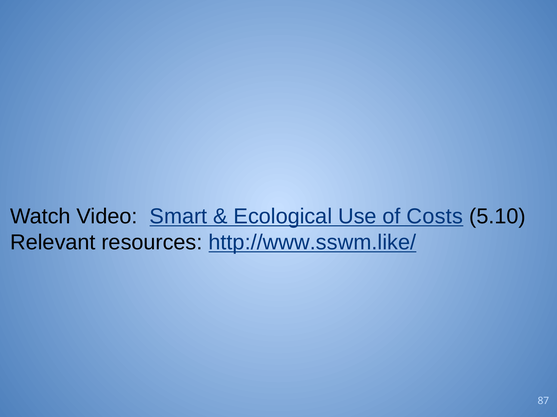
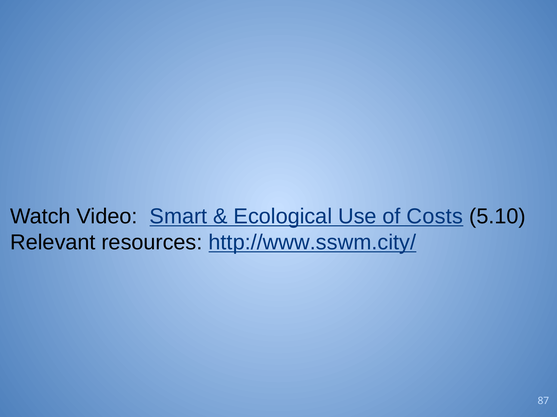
http://www.sswm.like/: http://www.sswm.like/ -> http://www.sswm.city/
